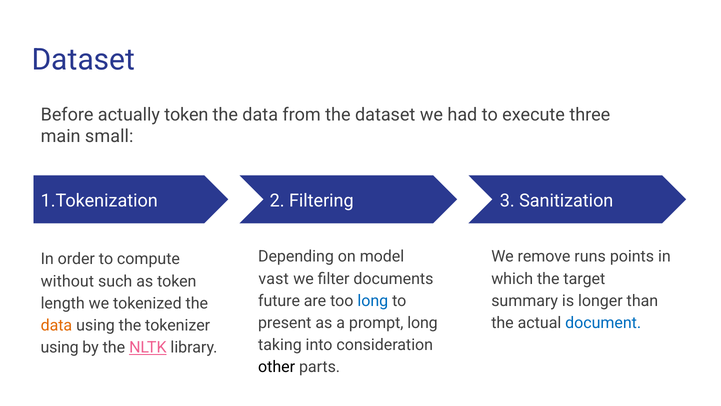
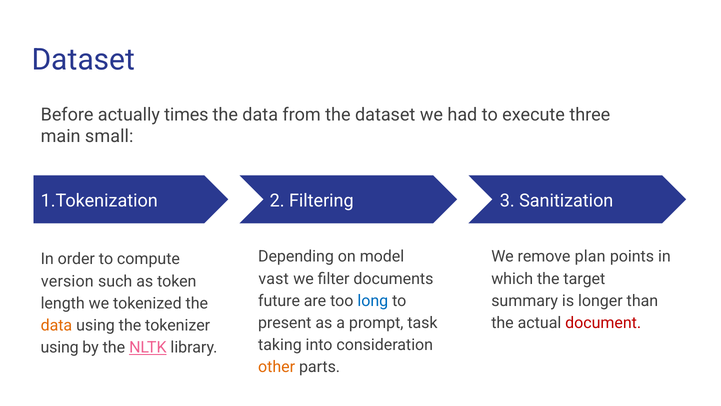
actually token: token -> times
runs: runs -> plan
without: without -> version
prompt long: long -> task
document colour: blue -> red
other colour: black -> orange
